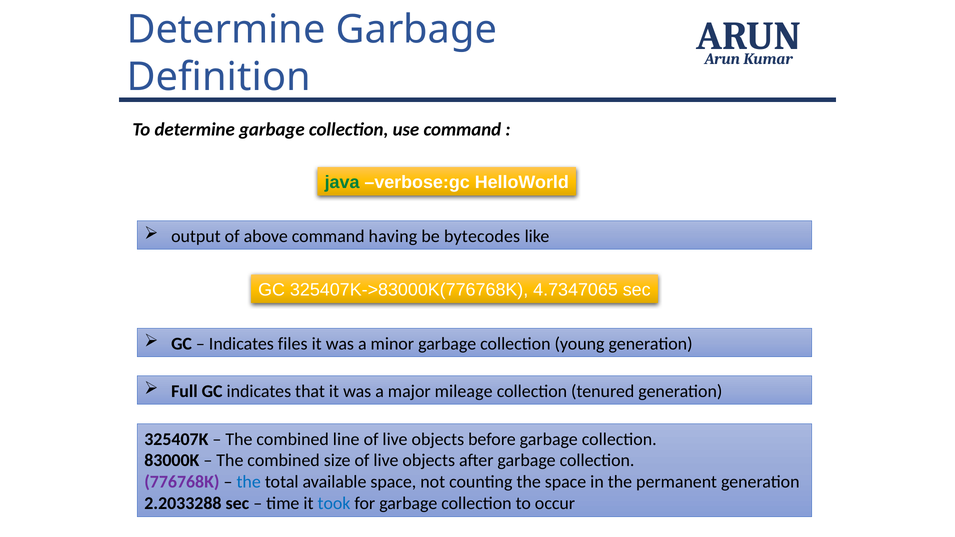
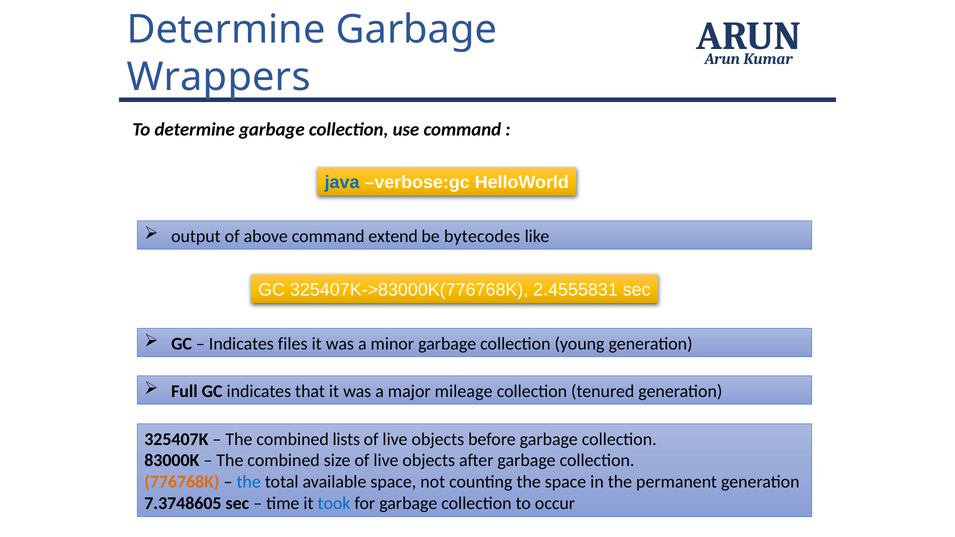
Definition: Definition -> Wrappers
java colour: green -> blue
having: having -> extend
4.7347065: 4.7347065 -> 2.4555831
line: line -> lists
776768K colour: purple -> orange
2.2033288: 2.2033288 -> 7.3748605
